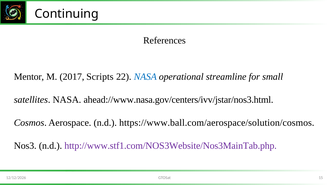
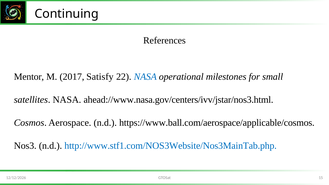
Scripts: Scripts -> Satisfy
streamline: streamline -> milestones
https://www.ball.com/aerospace/solution/cosmos: https://www.ball.com/aerospace/solution/cosmos -> https://www.ball.com/aerospace/applicable/cosmos
http://www.stf1.com/NOS3Website/Nos3MainTab.php colour: purple -> blue
